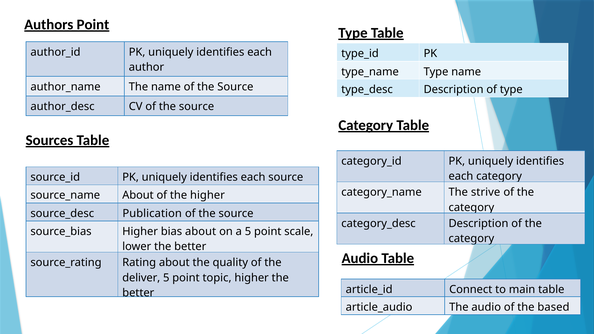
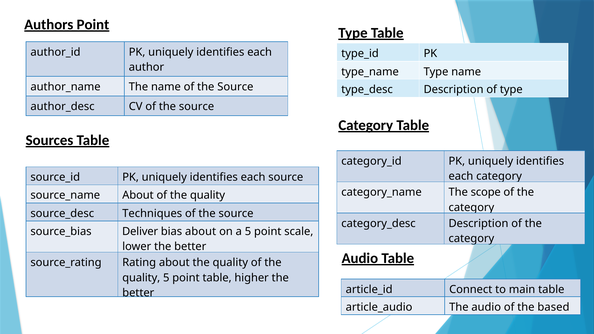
strive: strive -> scope
higher at (207, 195): higher -> quality
Publication: Publication -> Techniques
Higher at (140, 232): Higher -> Deliver
deliver at (141, 278): deliver -> quality
point topic: topic -> table
